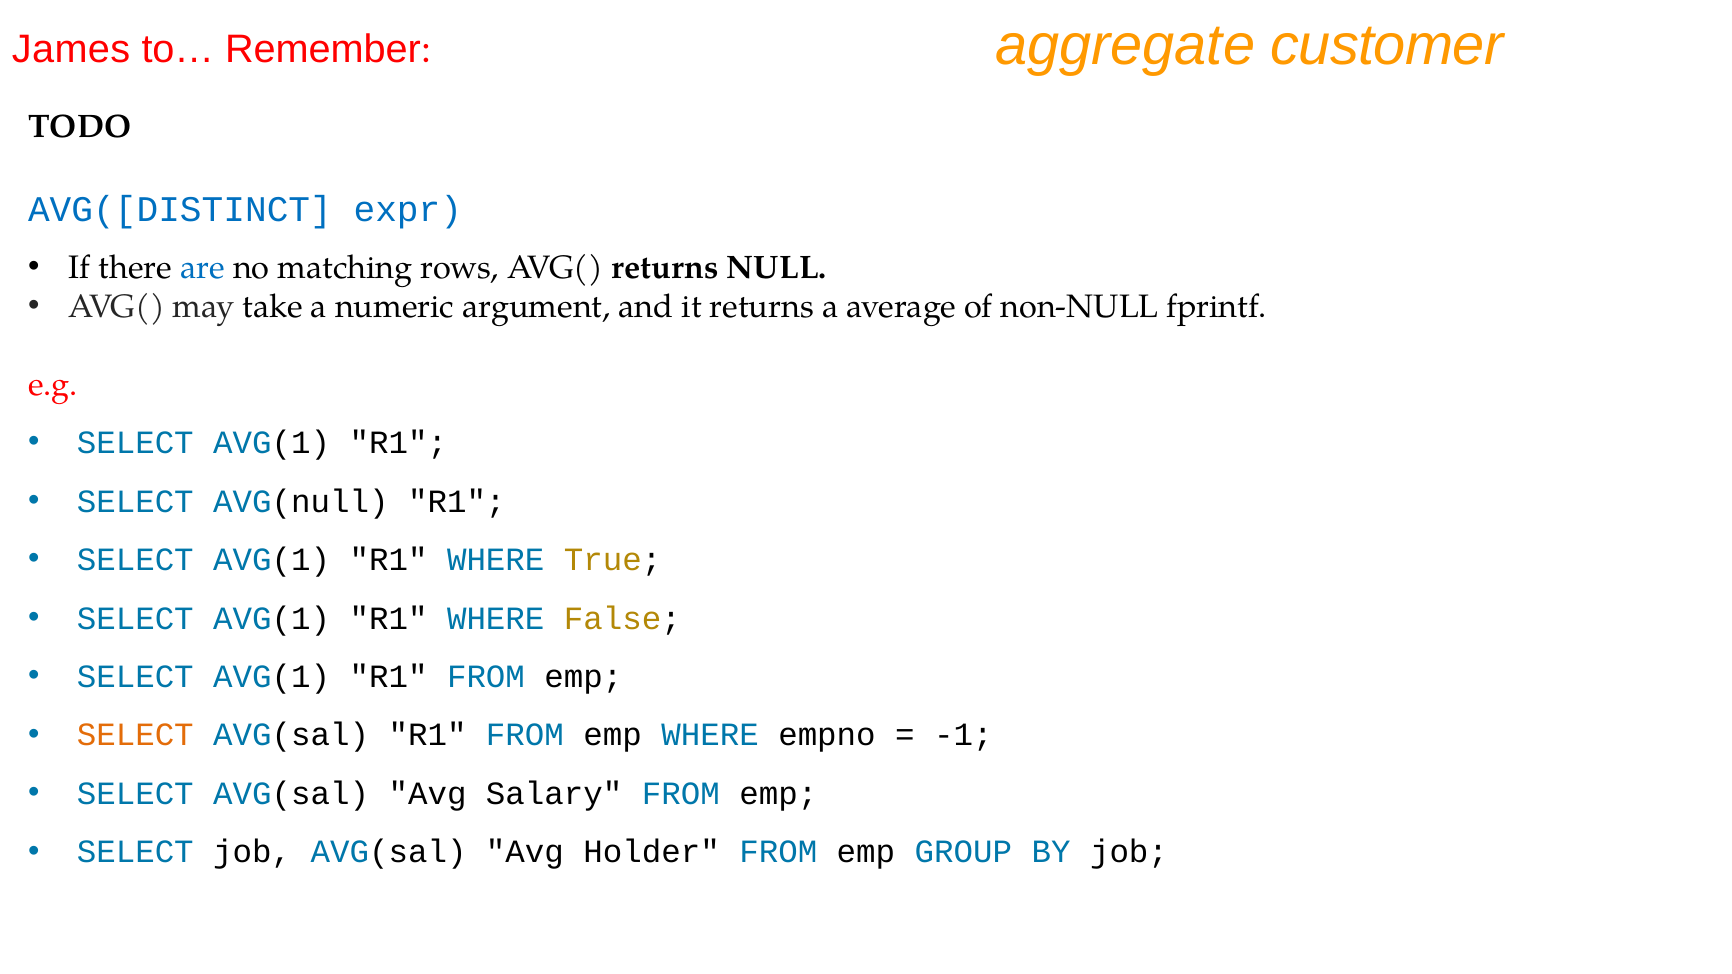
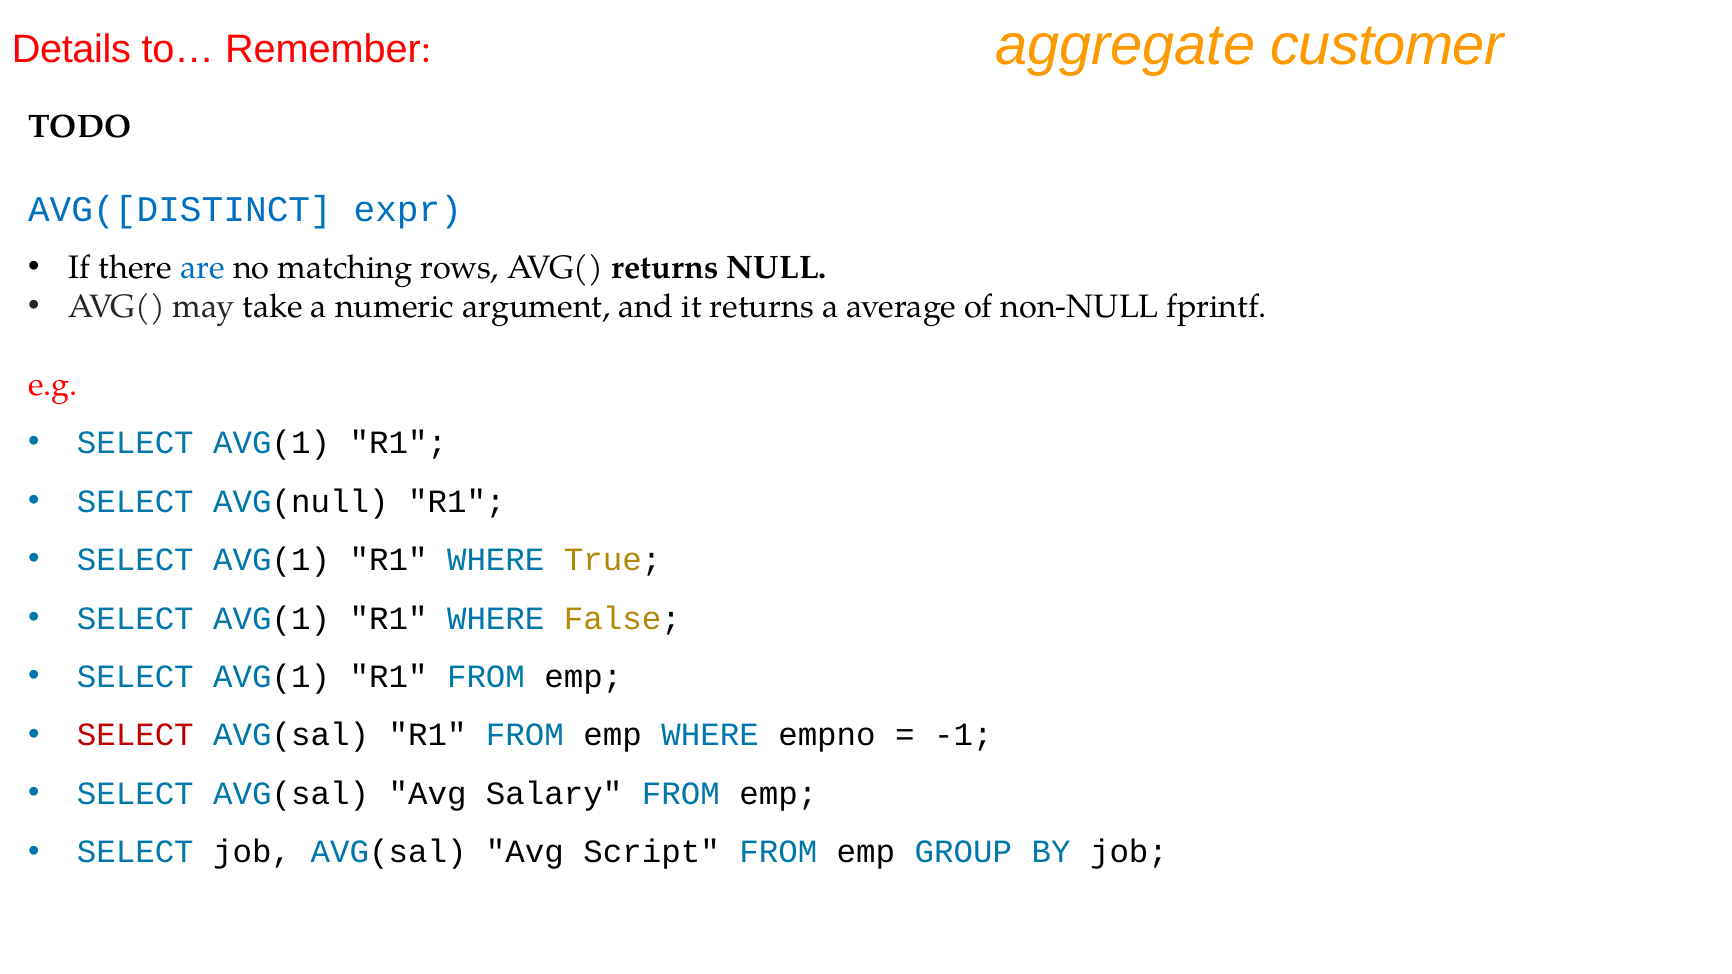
James: James -> Details
SELECT at (135, 735) colour: orange -> red
Holder: Holder -> Script
